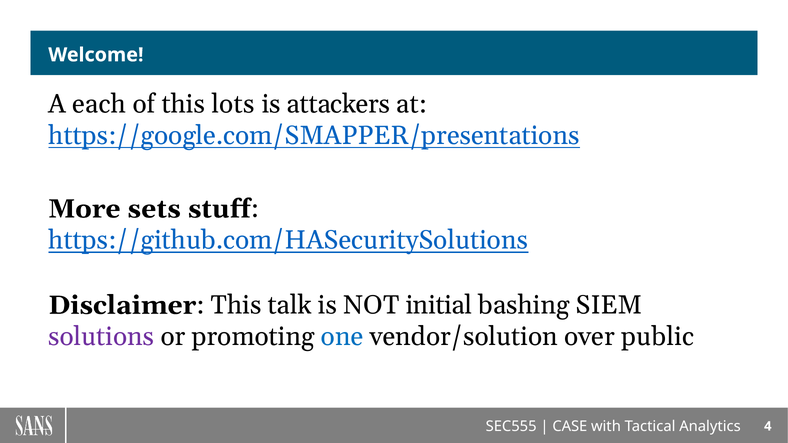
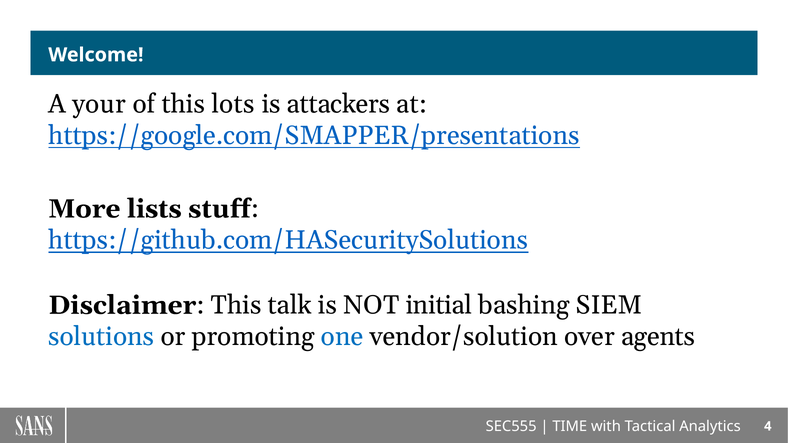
each: each -> your
sets: sets -> lists
solutions colour: purple -> blue
public: public -> agents
CASE: CASE -> TIME
